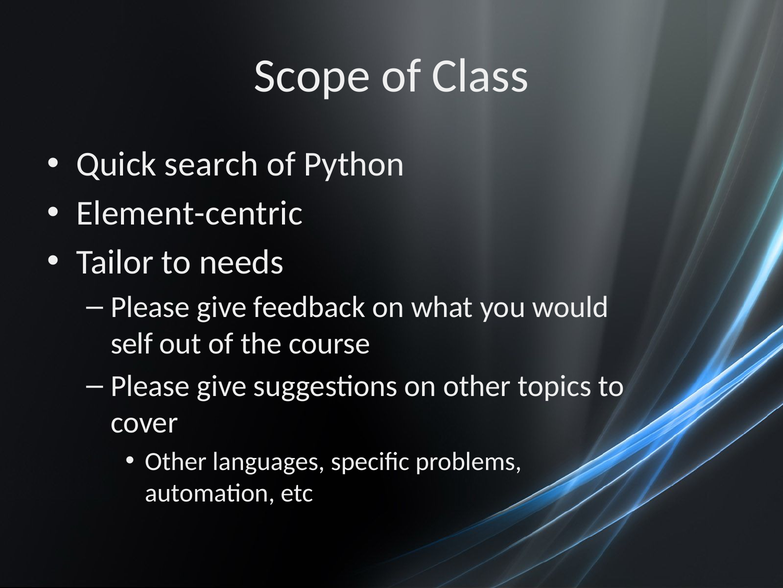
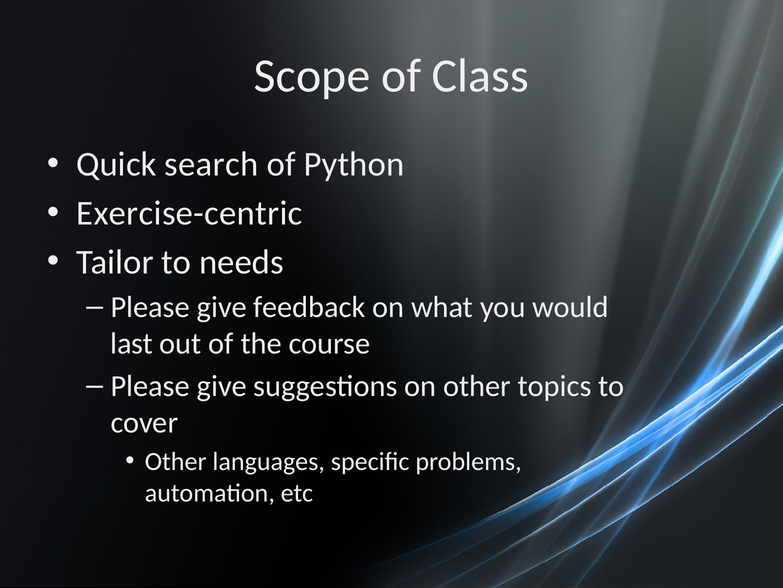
Element-centric: Element-centric -> Exercise-centric
self: self -> last
